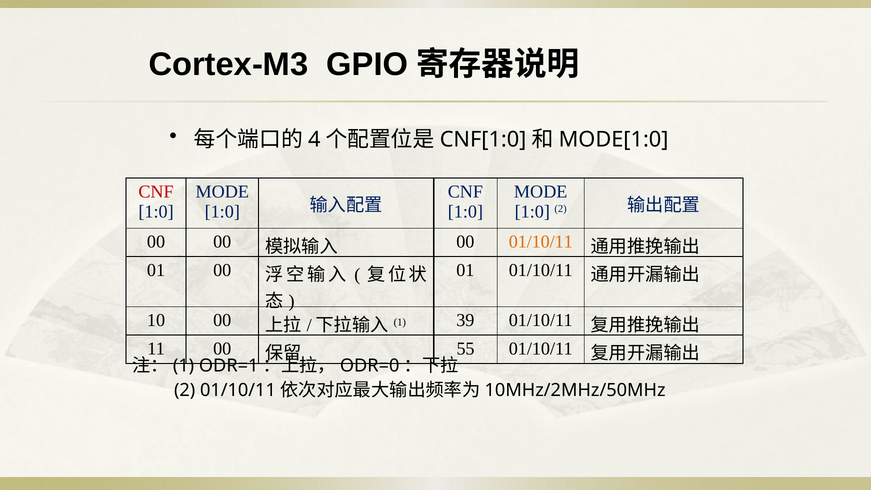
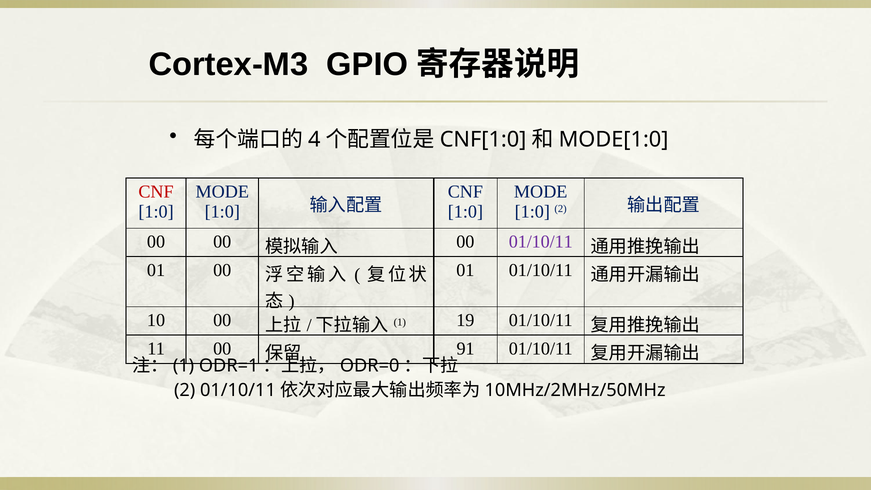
01/10/11 at (541, 242) colour: orange -> purple
39: 39 -> 19
55: 55 -> 91
